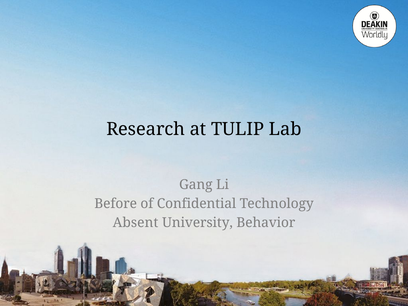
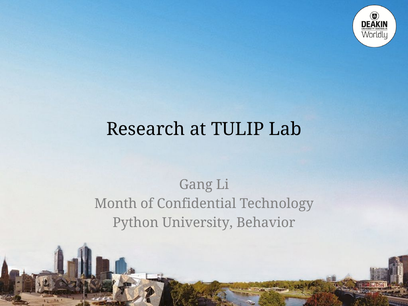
Before: Before -> Month
Absent: Absent -> Python
